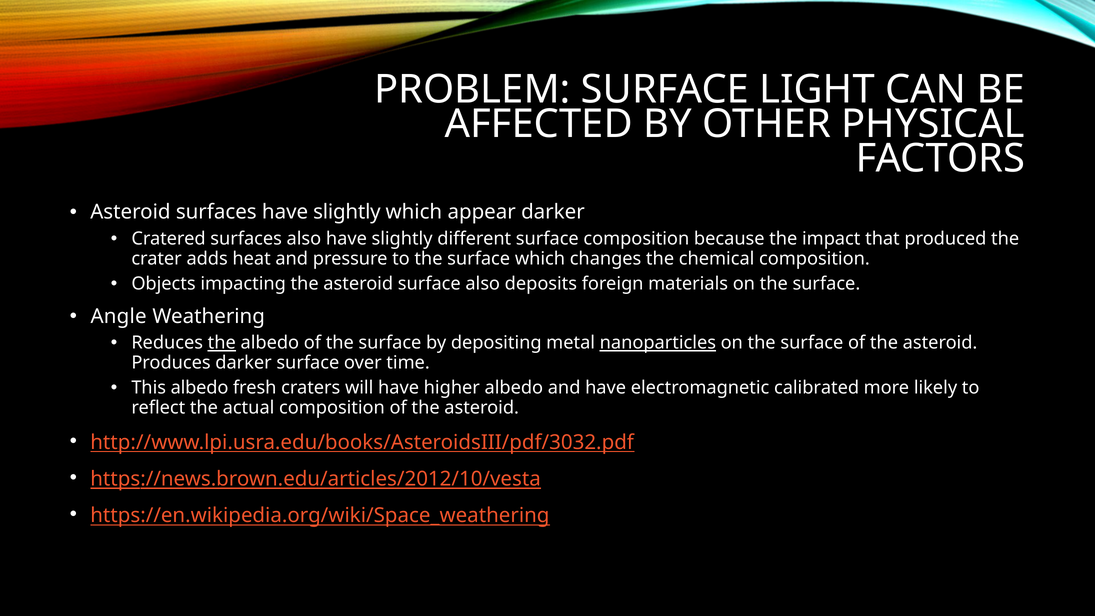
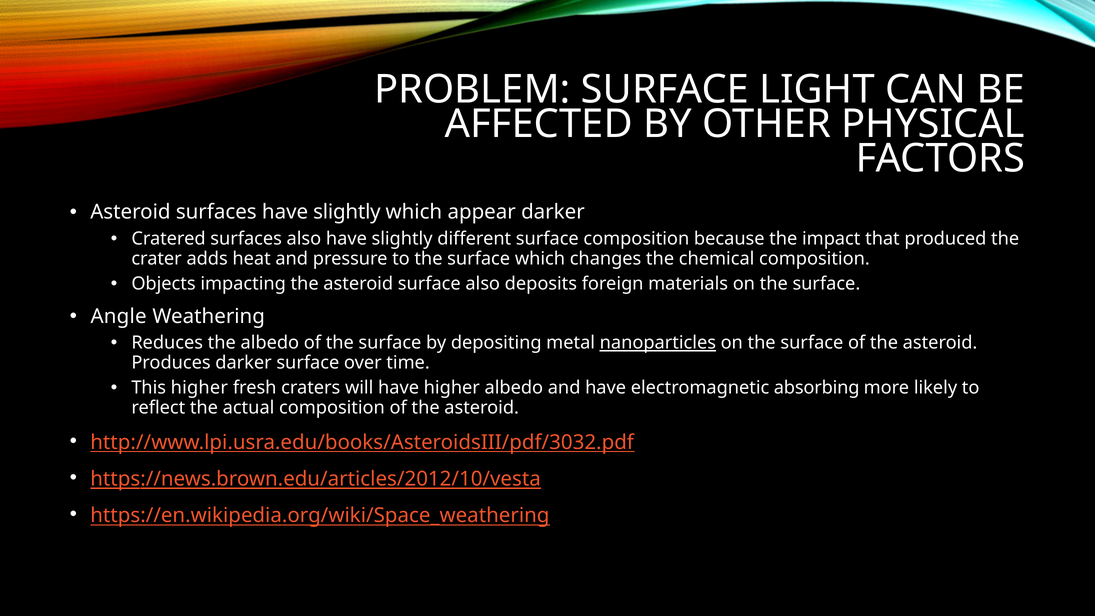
the at (222, 343) underline: present -> none
This albedo: albedo -> higher
calibrated: calibrated -> absorbing
